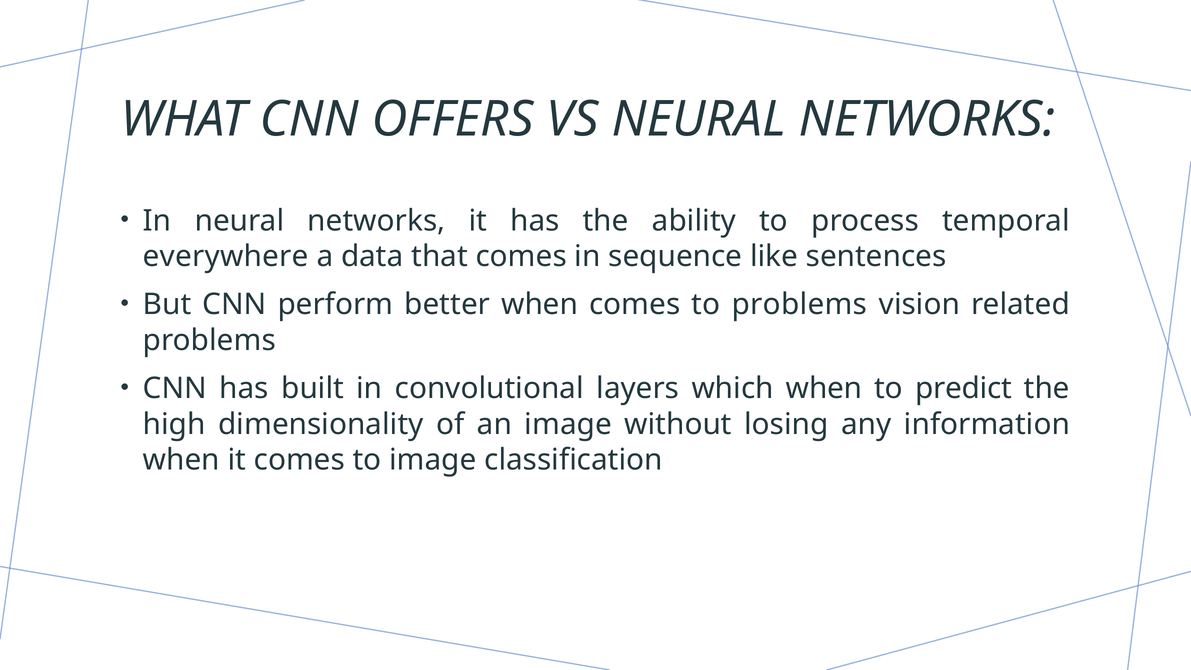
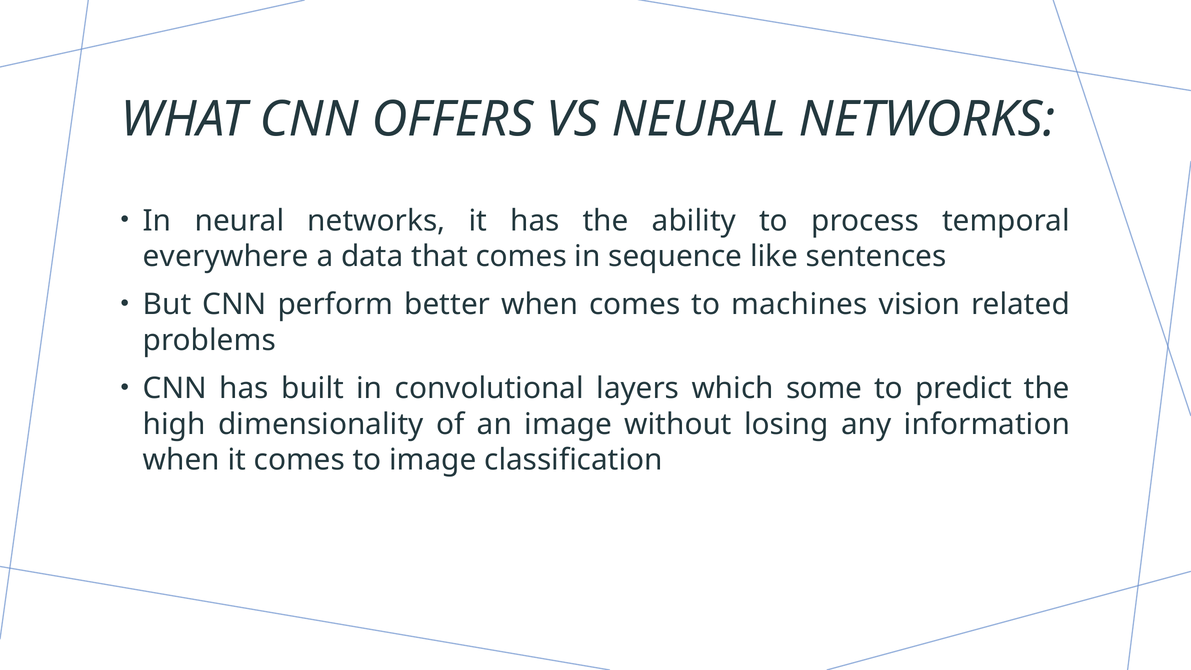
to problems: problems -> machines
which when: when -> some
